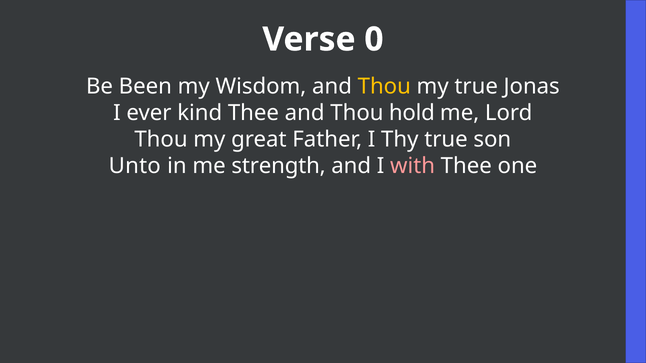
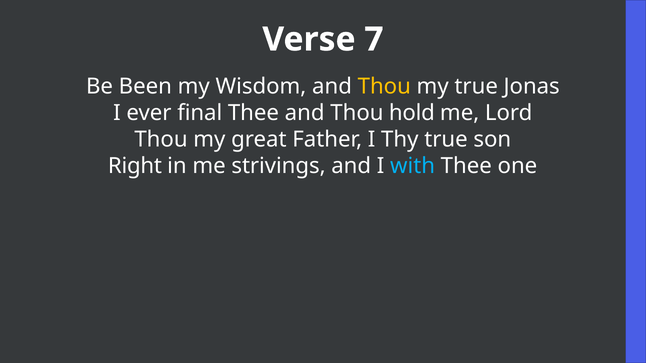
0: 0 -> 7
kind: kind -> final
Unto: Unto -> Right
strength: strength -> strivings
with colour: pink -> light blue
